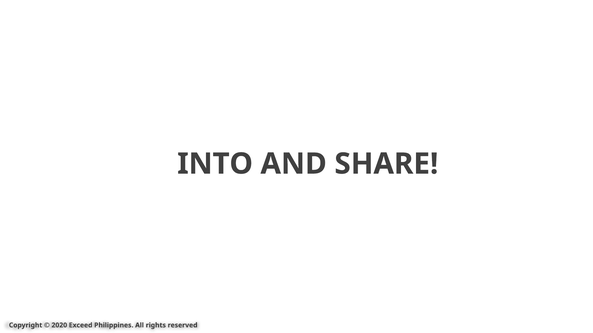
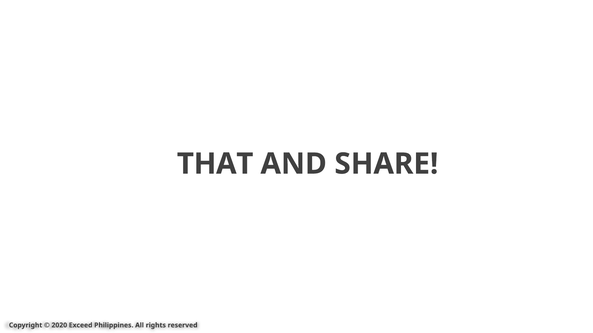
INTO: INTO -> THAT
